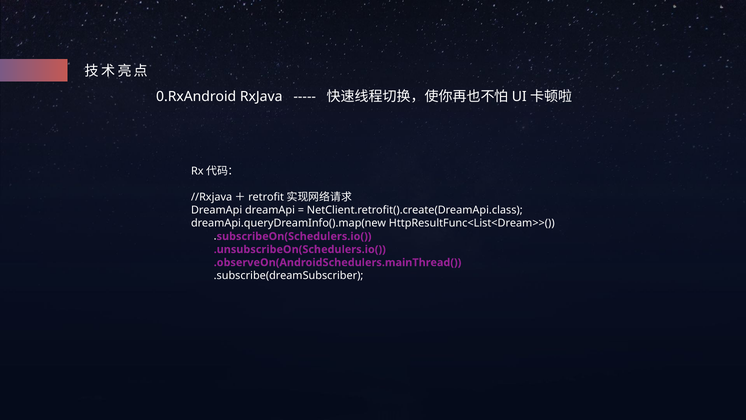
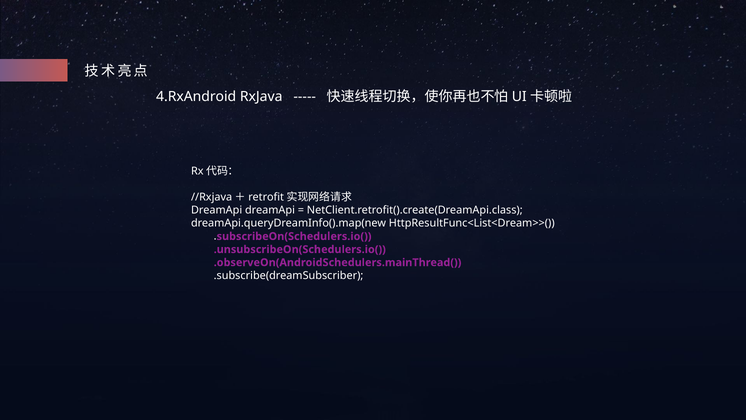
0.RxAndroid: 0.RxAndroid -> 4.RxAndroid
